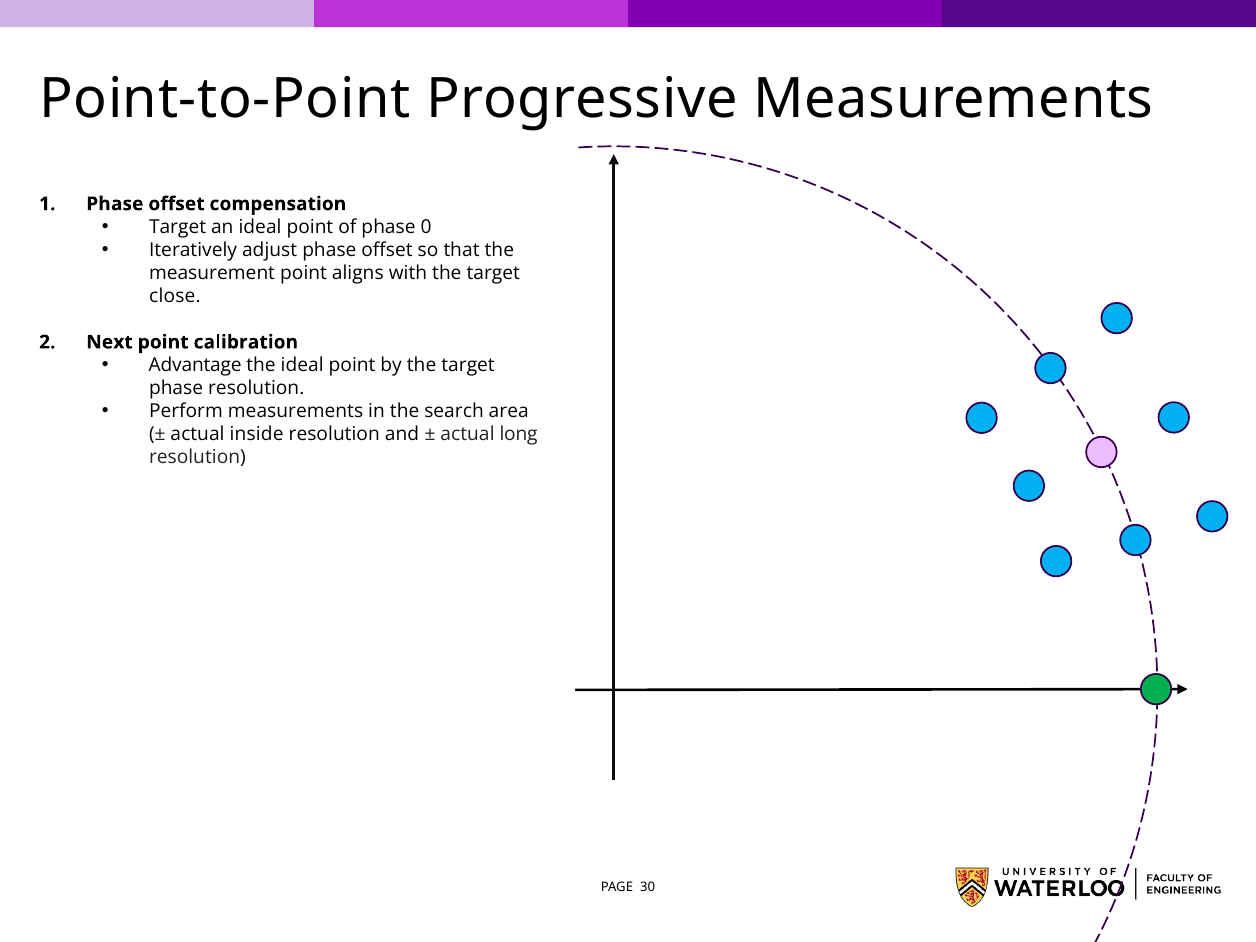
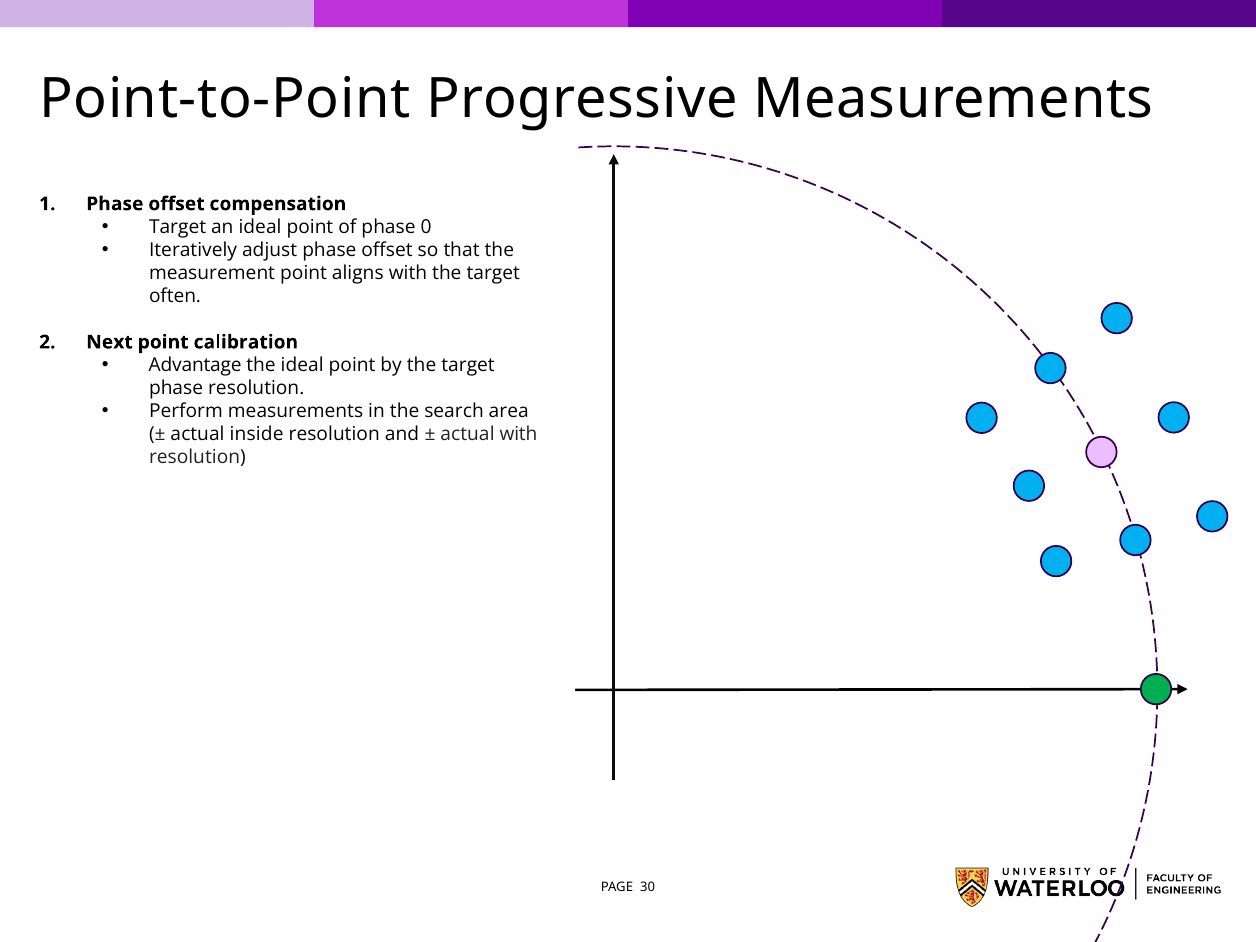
close: close -> often
actual long: long -> with
